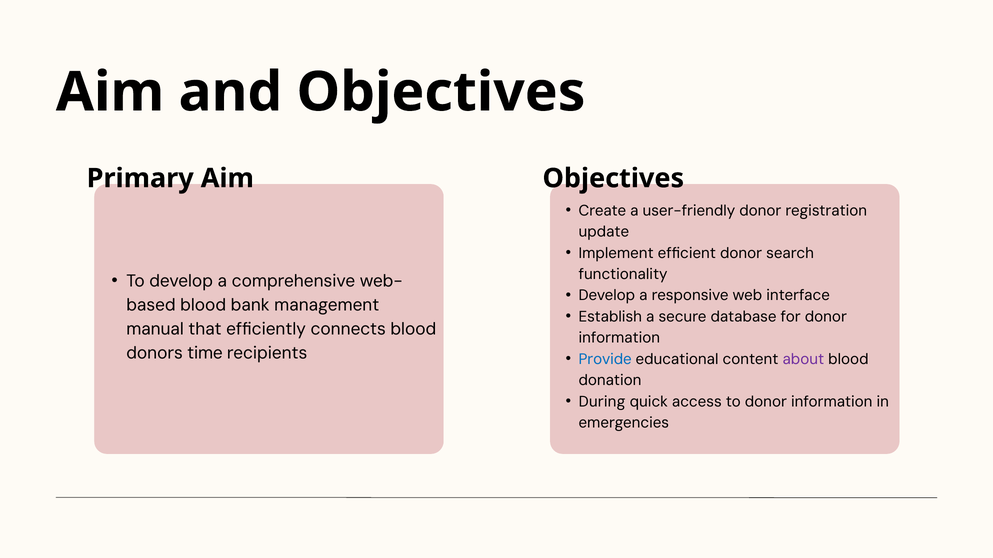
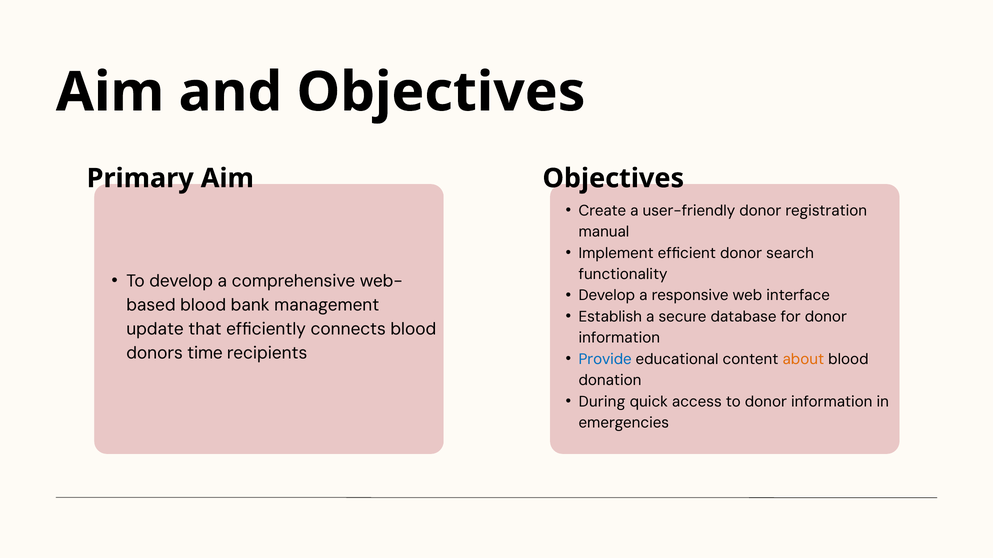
update: update -> manual
manual: manual -> update
about colour: purple -> orange
